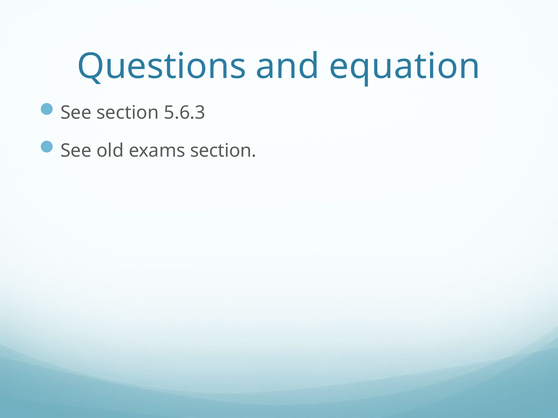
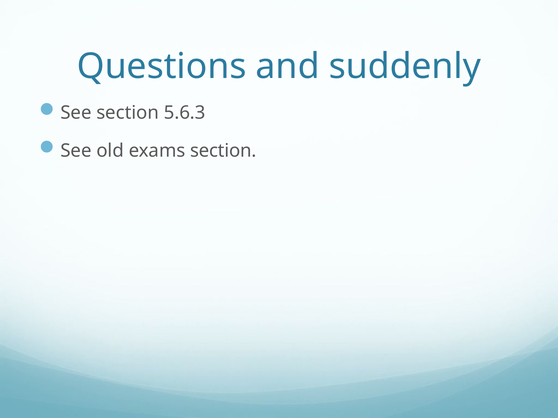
equation: equation -> suddenly
